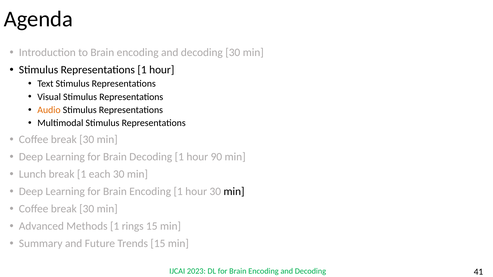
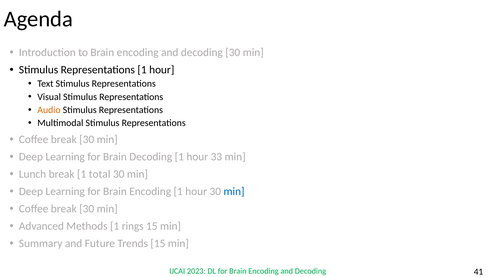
90: 90 -> 33
each: each -> total
min at (234, 192) colour: black -> blue
